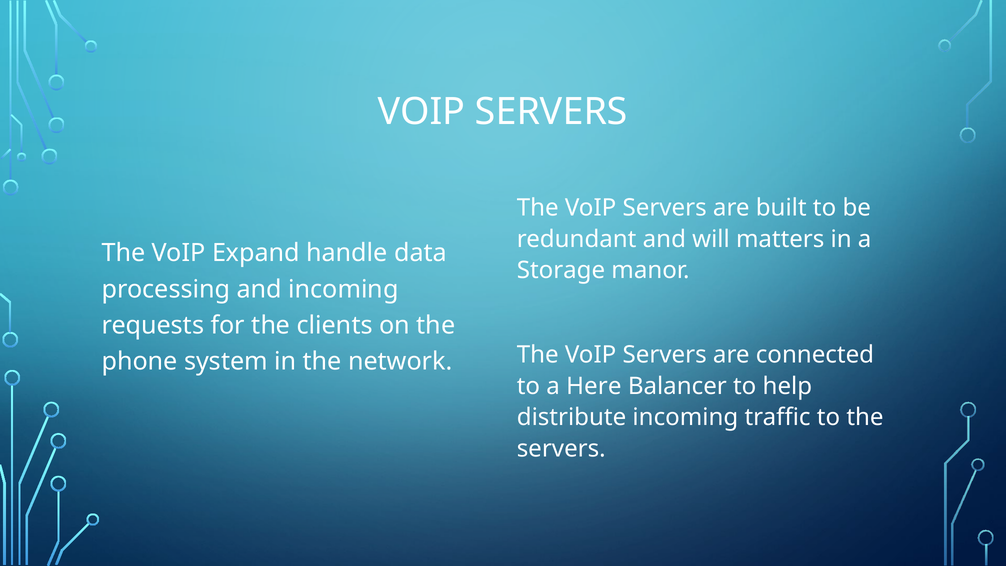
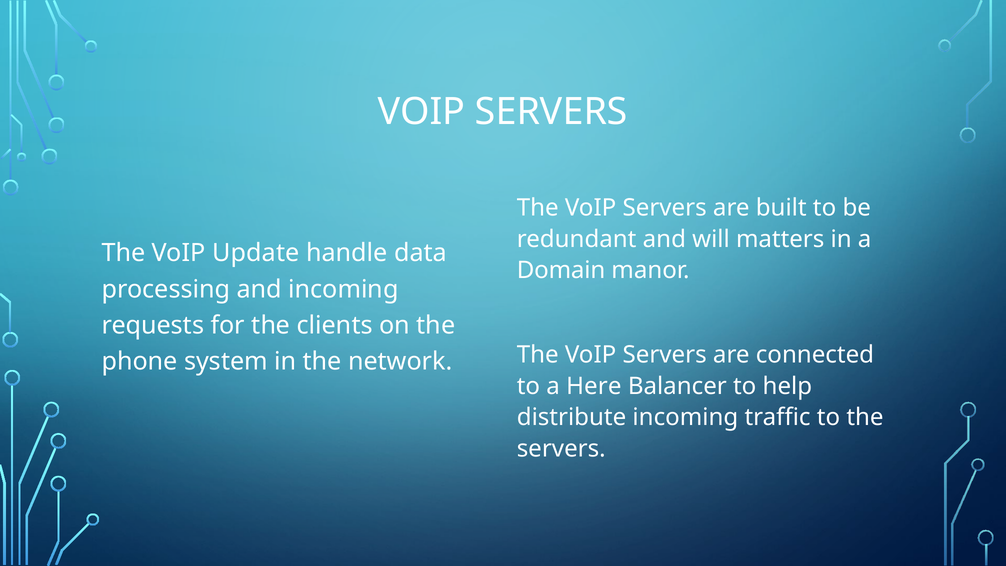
Expand: Expand -> Update
Storage: Storage -> Domain
